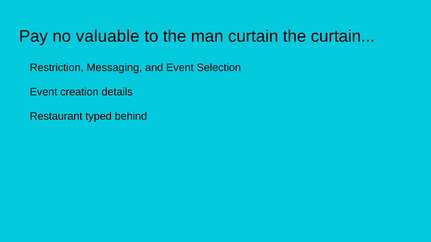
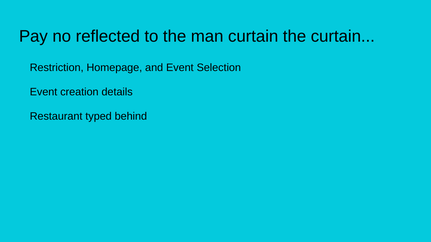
valuable: valuable -> reflected
Messaging: Messaging -> Homepage
